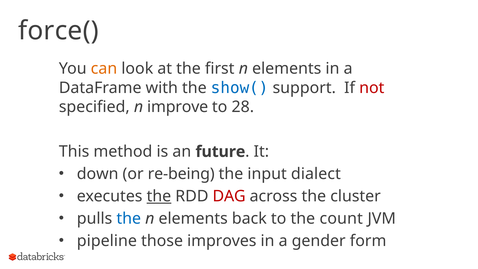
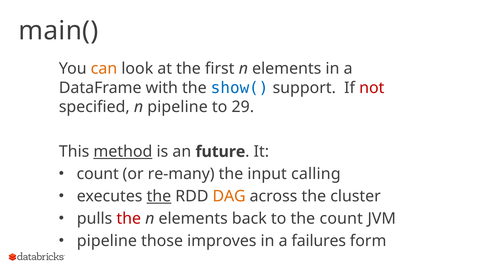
force(: force( -> main(
n improve: improve -> pipeline
28: 28 -> 29
method underline: none -> present
down at (98, 174): down -> count
re-being: re-being -> re-many
dialect: dialect -> calling
DAG colour: red -> orange
the at (129, 219) colour: blue -> red
gender: gender -> failures
